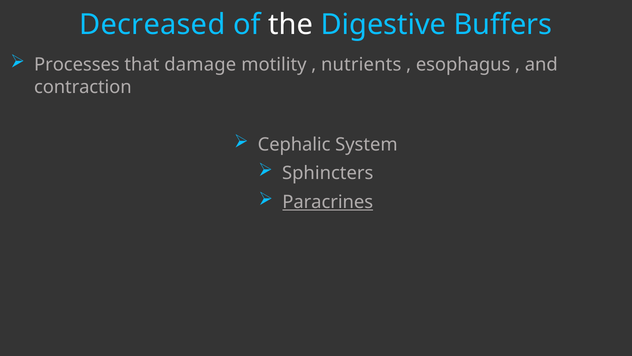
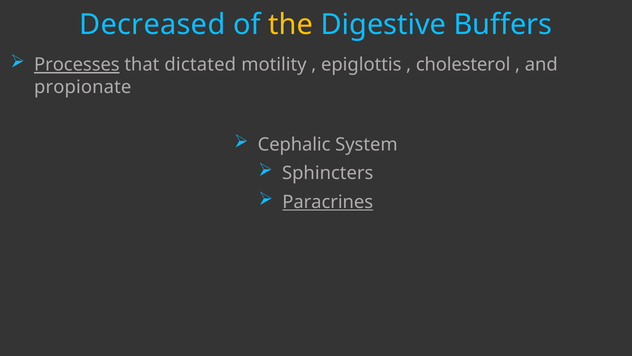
the colour: white -> yellow
Processes underline: none -> present
damage: damage -> dictated
nutrients: nutrients -> epiglottis
esophagus: esophagus -> cholesterol
contraction: contraction -> propionate
